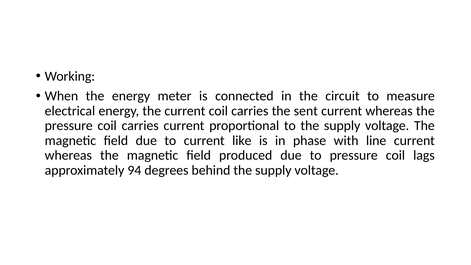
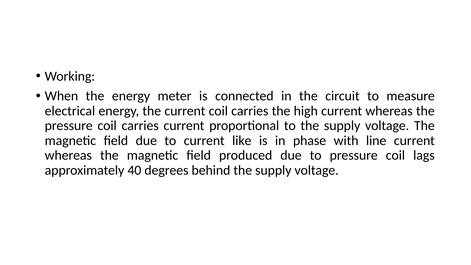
sent: sent -> high
94: 94 -> 40
